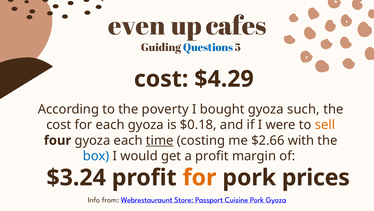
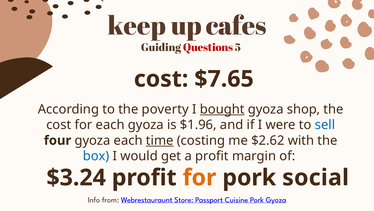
even: even -> keep
Questions colour: blue -> red
$4.29: $4.29 -> $7.65
bought underline: none -> present
such: such -> shop
$0.18: $0.18 -> $1.96
sell colour: orange -> blue
$2.66: $2.66 -> $2.62
prices: prices -> social
